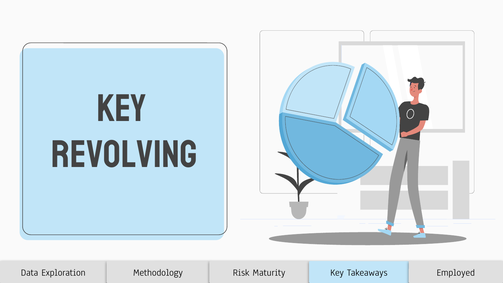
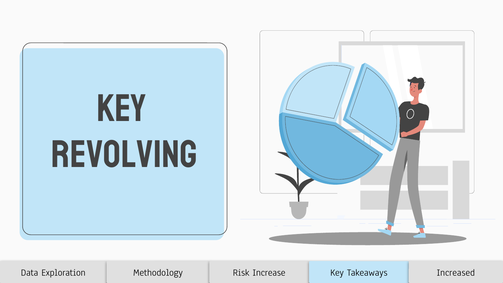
Maturity: Maturity -> Increase
Employed: Employed -> Increased
